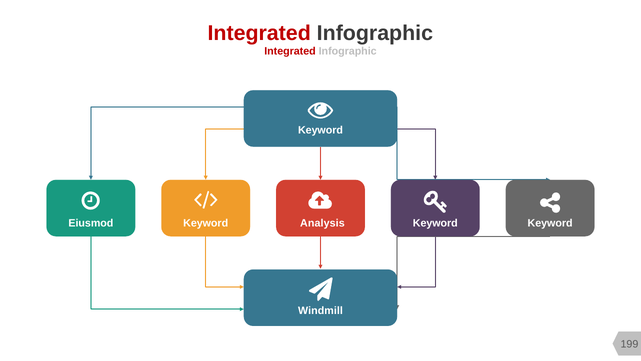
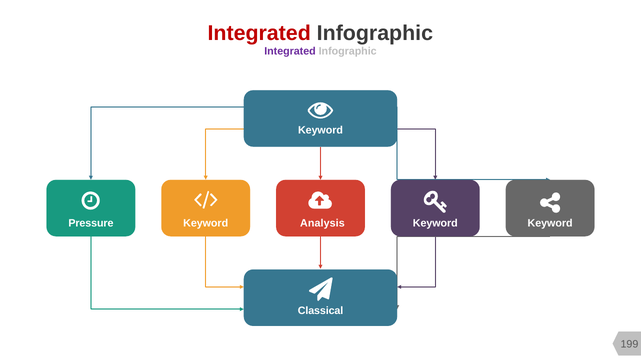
Integrated at (290, 51) colour: red -> purple
Eiusmod: Eiusmod -> Pressure
Windmill: Windmill -> Classical
